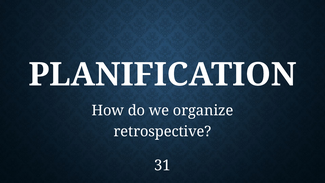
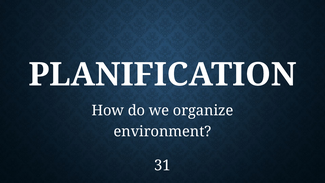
retrospective: retrospective -> environment
